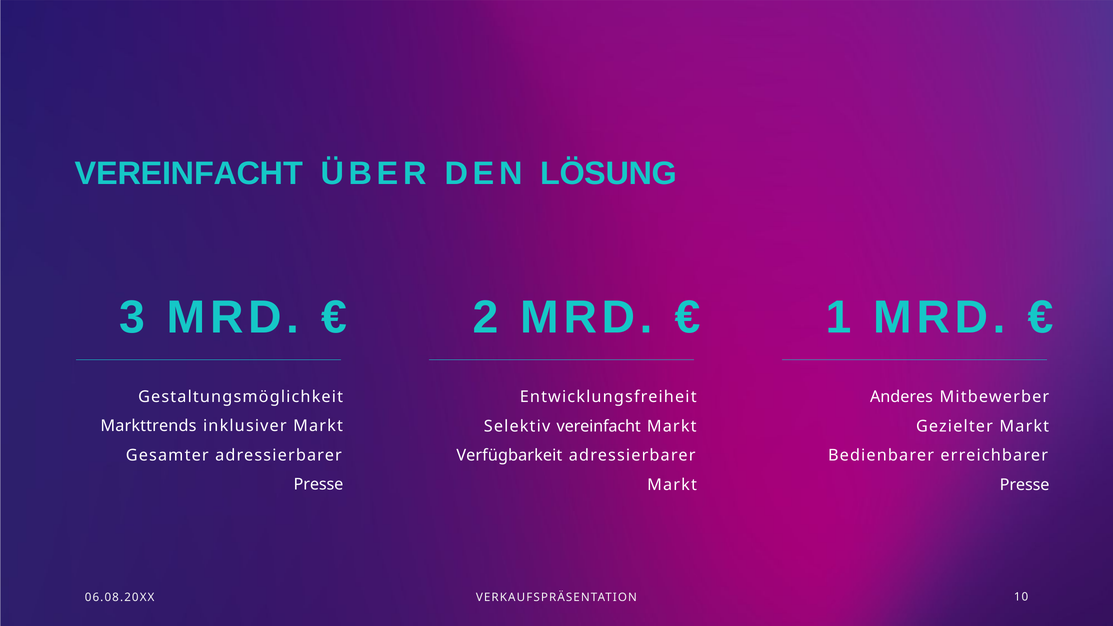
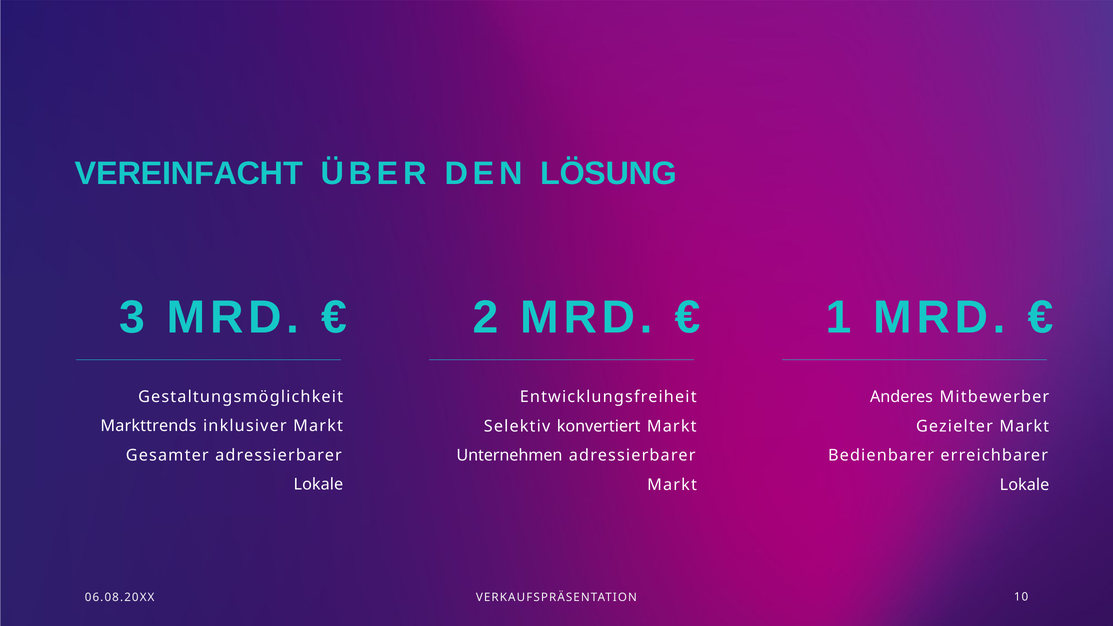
Selektiv vereinfacht: vereinfacht -> konvertiert
Verfügbarkeit: Verfügbarkeit -> Unternehmen
Presse at (318, 485): Presse -> Lokale
Presse at (1025, 485): Presse -> Lokale
